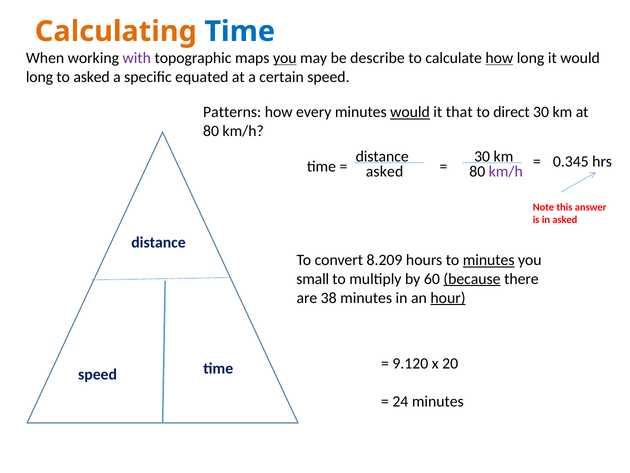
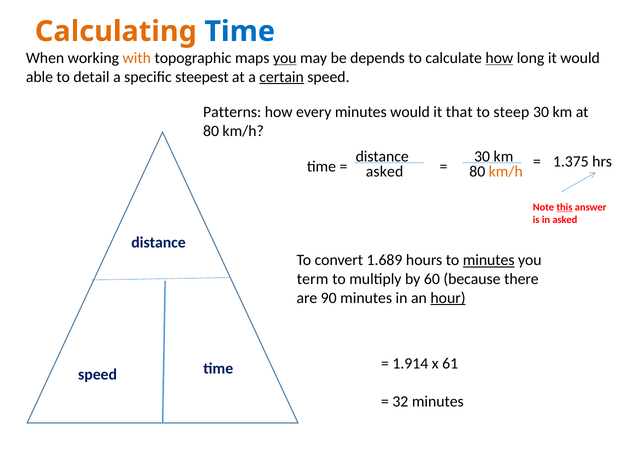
with colour: purple -> orange
describe: describe -> depends
long at (39, 77): long -> able
to asked: asked -> detail
equated: equated -> steepest
certain underline: none -> present
would at (410, 112) underline: present -> none
direct: direct -> steep
0.345: 0.345 -> 1.375
km/h at (506, 171) colour: purple -> orange
this underline: none -> present
8.209: 8.209 -> 1.689
small: small -> term
because underline: present -> none
38: 38 -> 90
9.120: 9.120 -> 1.914
20: 20 -> 61
24: 24 -> 32
